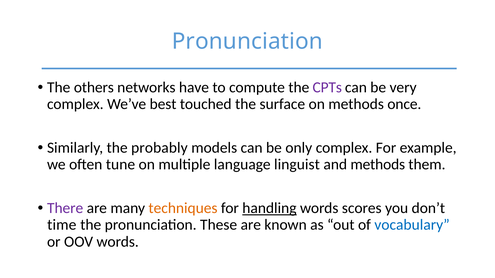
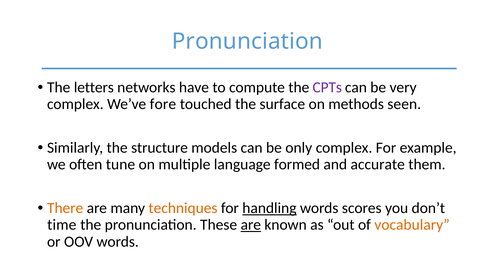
others: others -> letters
best: best -> fore
once: once -> seen
probably: probably -> structure
linguist: linguist -> formed
and methods: methods -> accurate
There colour: purple -> orange
are at (251, 225) underline: none -> present
vocabulary colour: blue -> orange
